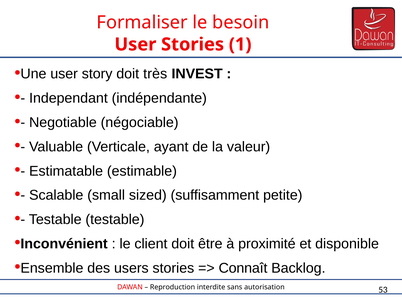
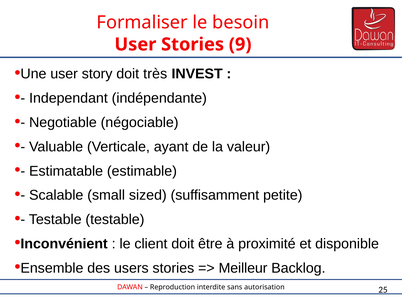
1: 1 -> 9
Connaît: Connaît -> Meilleur
53: 53 -> 25
